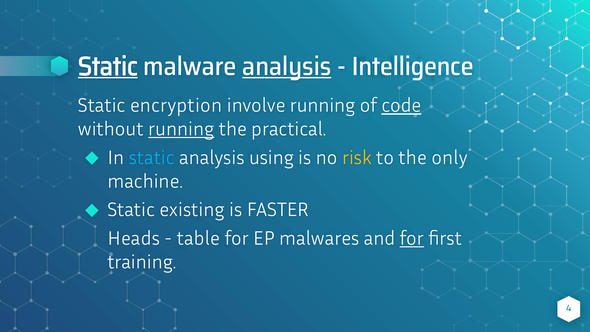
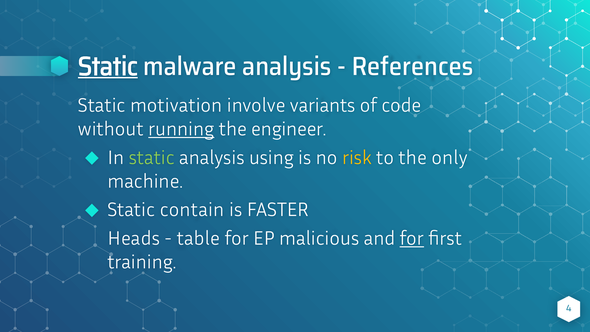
analysis at (287, 66) underline: present -> none
Intelligence: Intelligence -> References
encryption: encryption -> motivation
involve running: running -> variants
code underline: present -> none
practical: practical -> engineer
static at (152, 158) colour: light blue -> light green
existing: existing -> contain
malwares: malwares -> malicious
